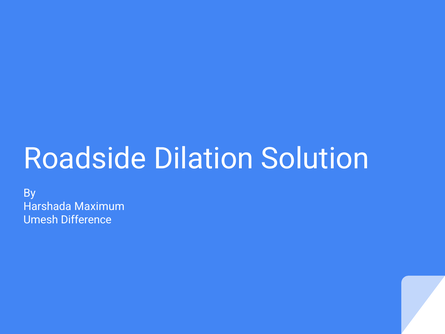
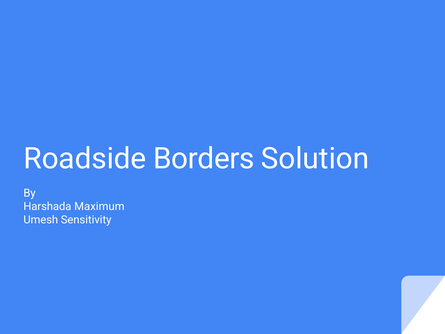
Dilation: Dilation -> Borders
Difference: Difference -> Sensitivity
